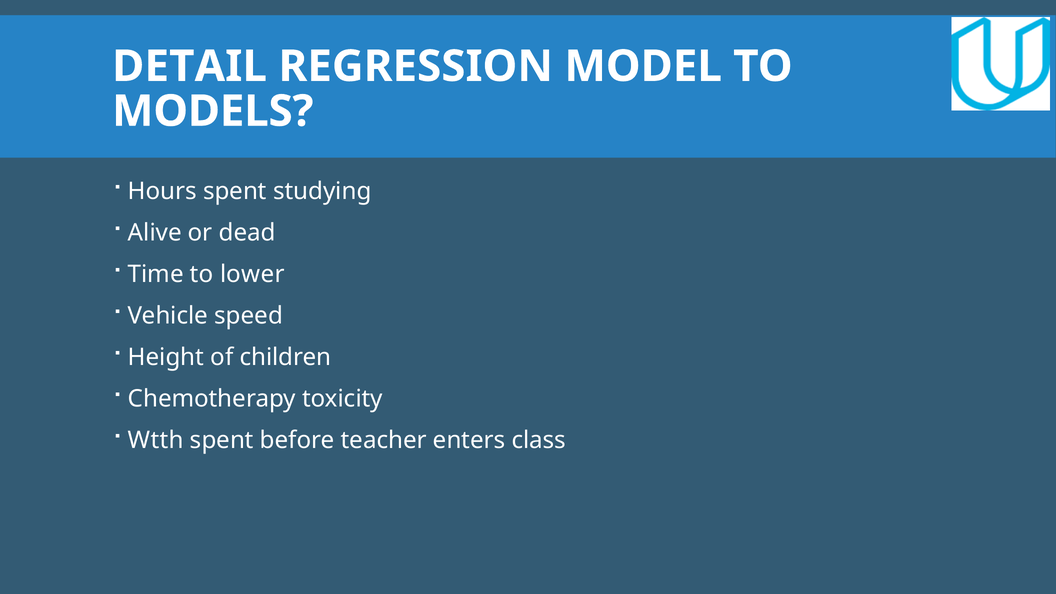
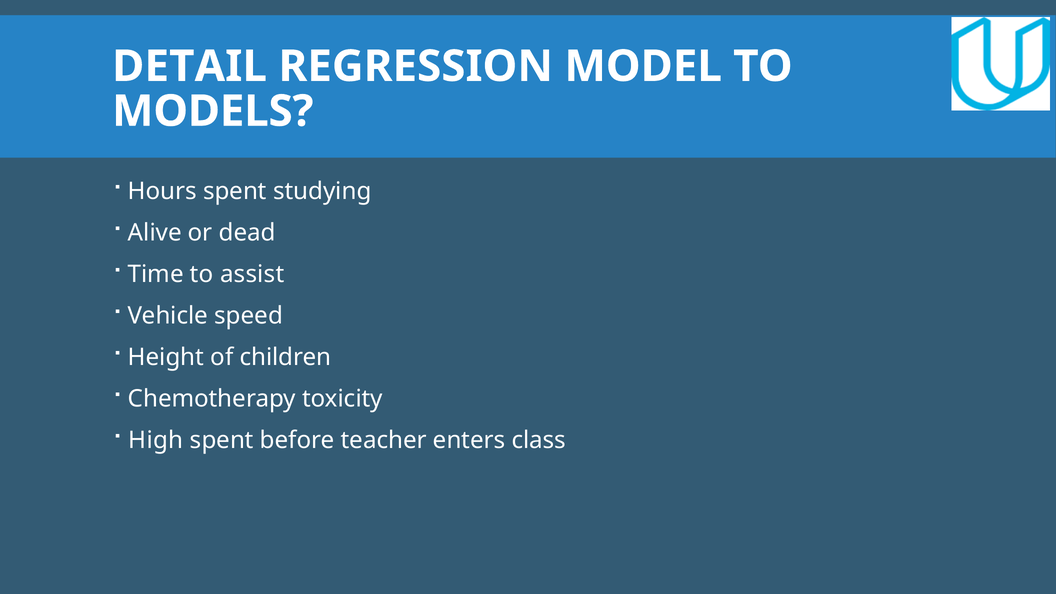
lower: lower -> assist
Wtth: Wtth -> High
